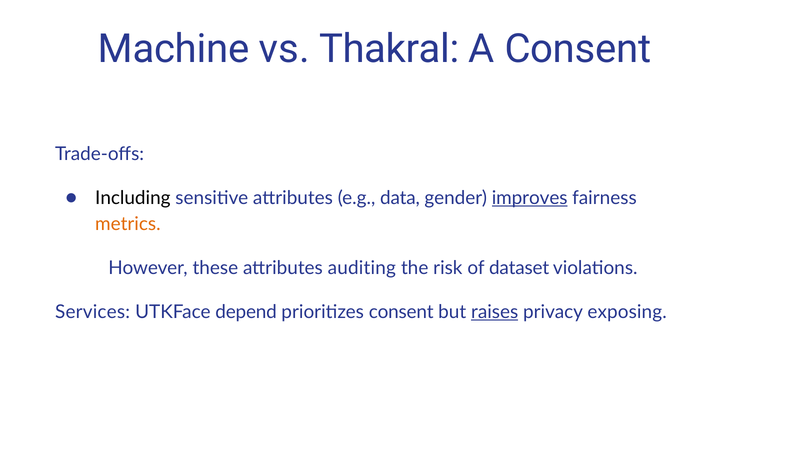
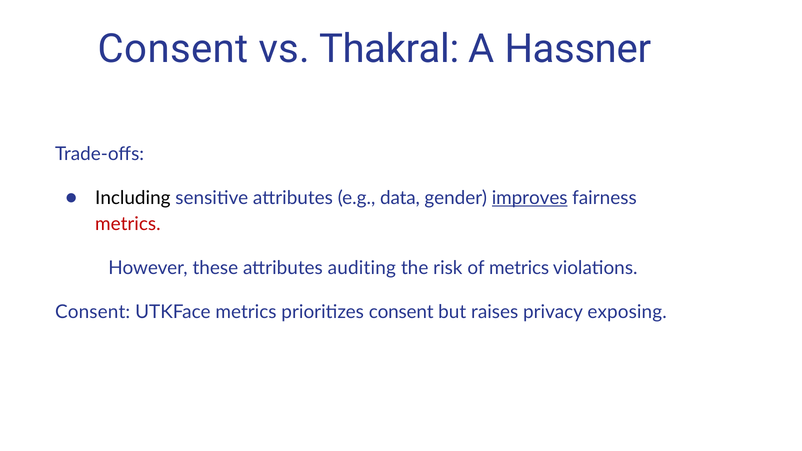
Machine at (174, 49): Machine -> Consent
A Consent: Consent -> Hassner
metrics at (128, 224) colour: orange -> red
of dataset: dataset -> metrics
Services at (93, 312): Services -> Consent
UTKFace depend: depend -> metrics
raises underline: present -> none
